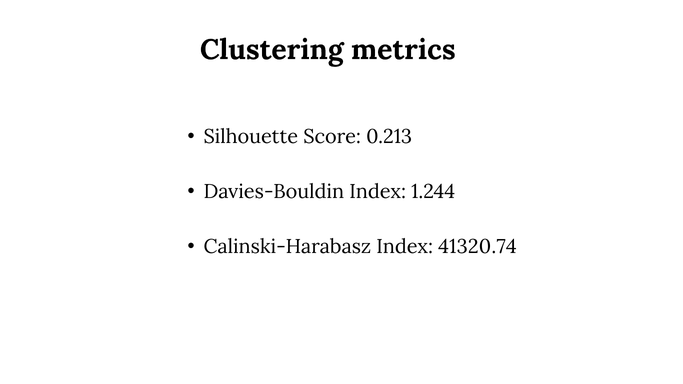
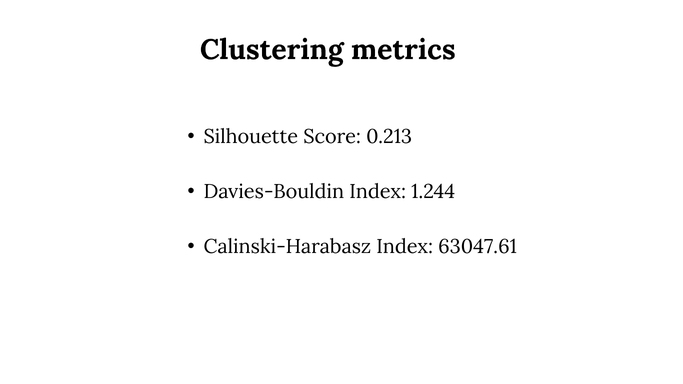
41320.74: 41320.74 -> 63047.61
